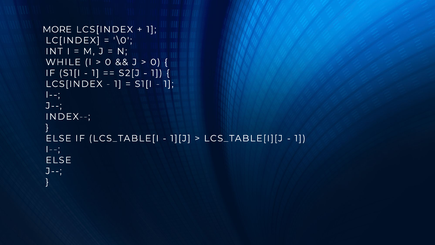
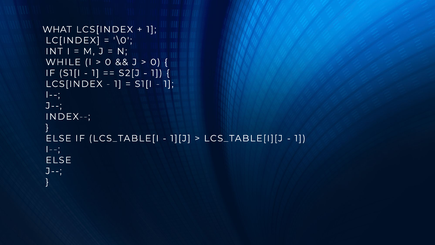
MORE: MORE -> WHAT
